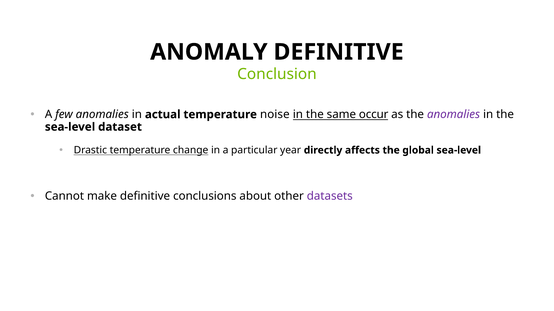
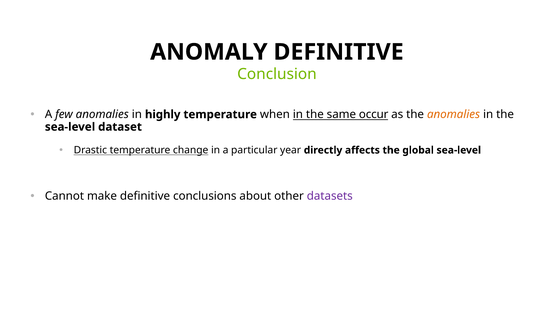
actual: actual -> highly
noise: noise -> when
anomalies at (454, 115) colour: purple -> orange
